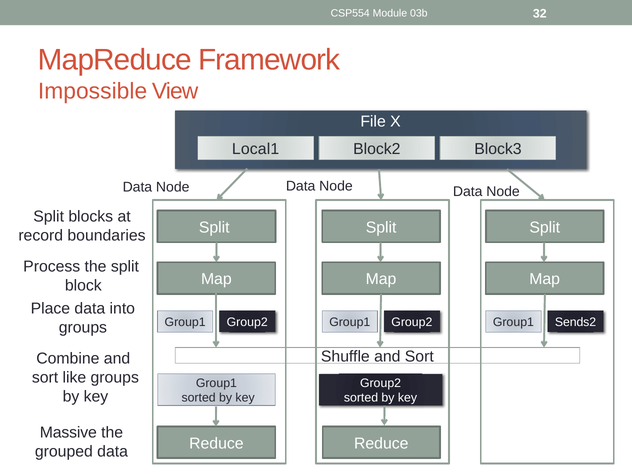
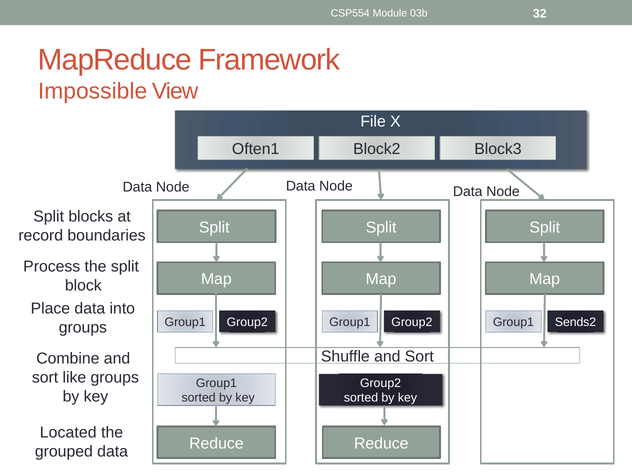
Local1: Local1 -> Often1
Massive: Massive -> Located
